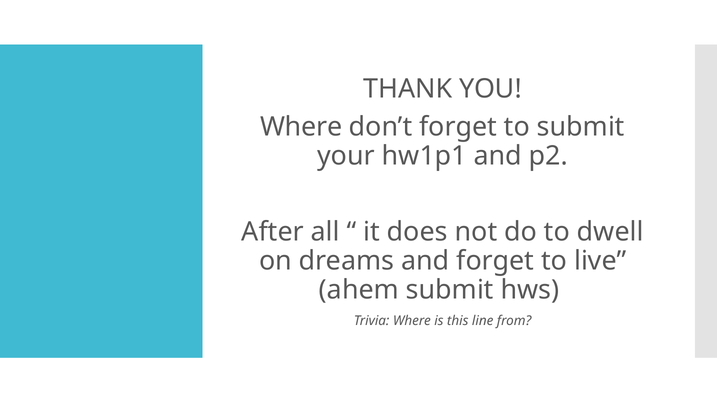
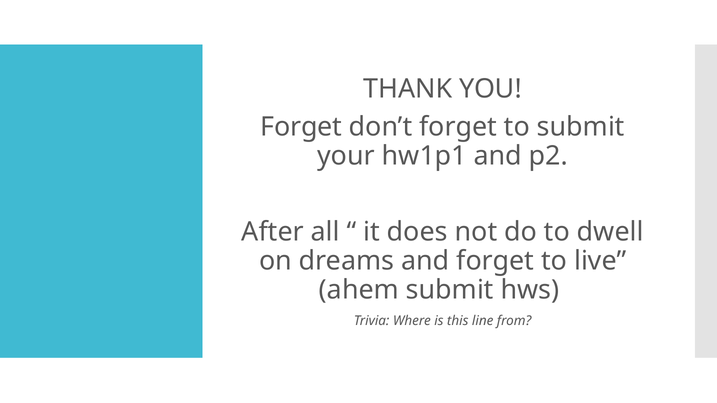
Where at (301, 127): Where -> Forget
